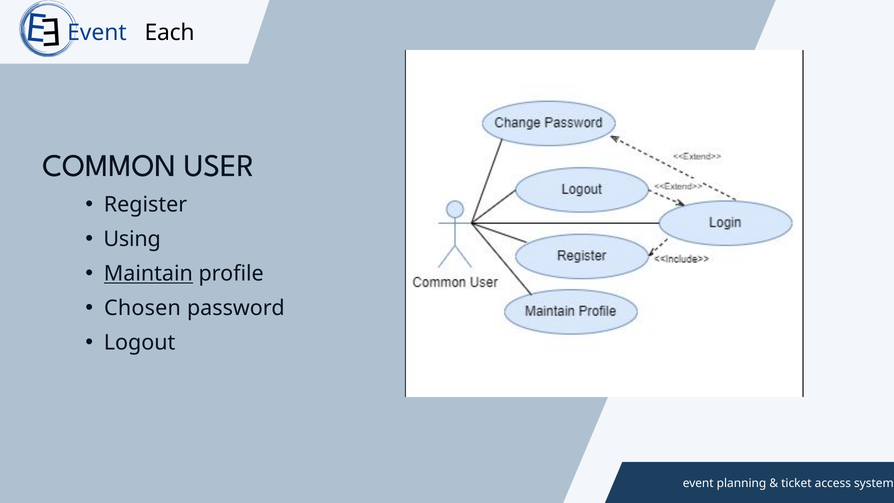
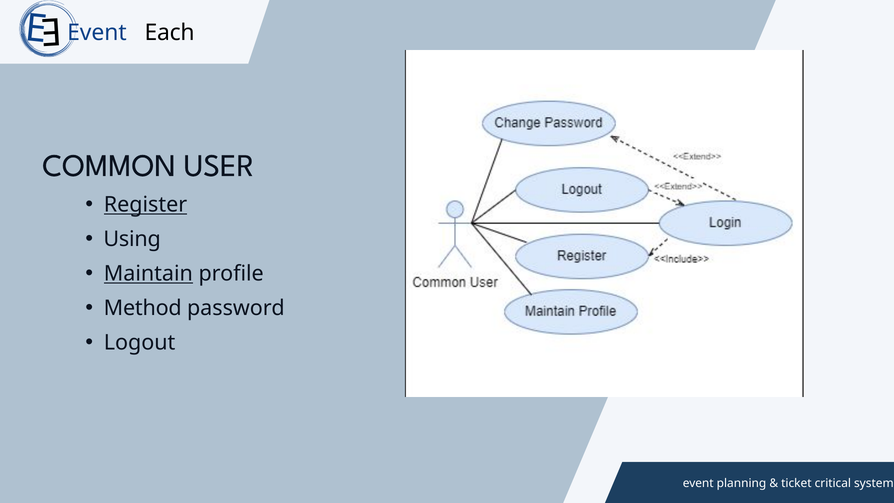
Register underline: none -> present
Chosen: Chosen -> Method
access: access -> critical
